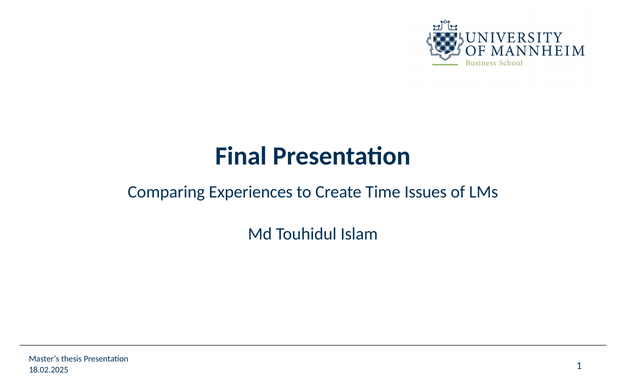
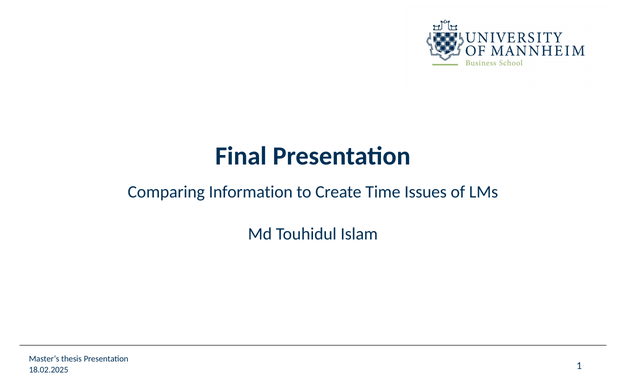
Experiences: Experiences -> Information
